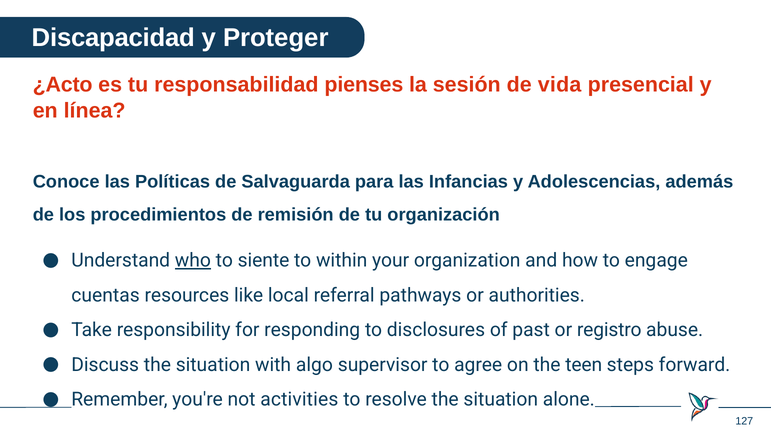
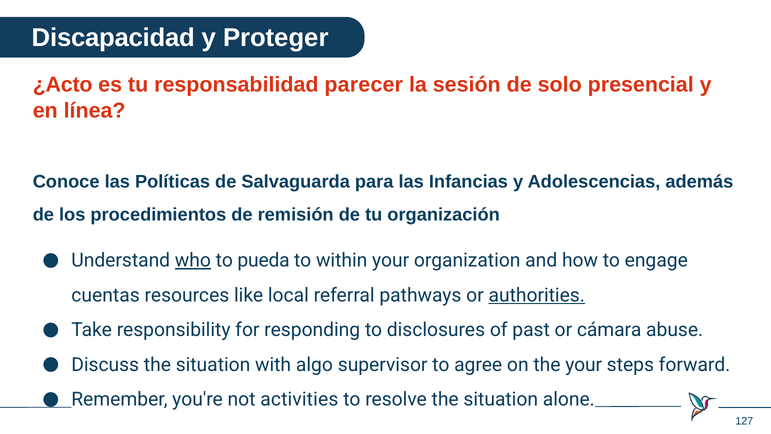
pienses: pienses -> parecer
vida: vida -> solo
siente: siente -> pueda
authorities underline: none -> present
registro: registro -> cámara
the teen: teen -> your
